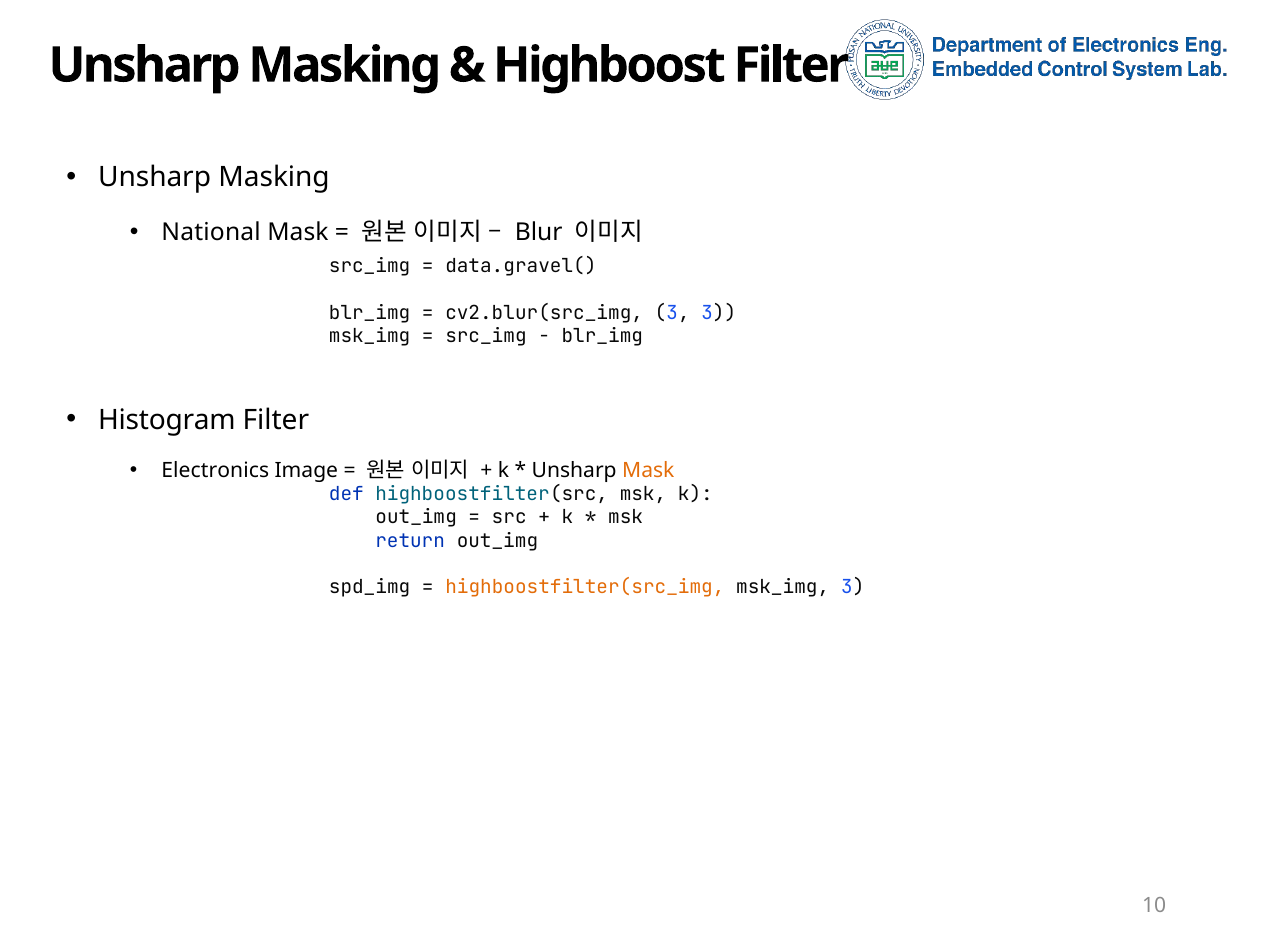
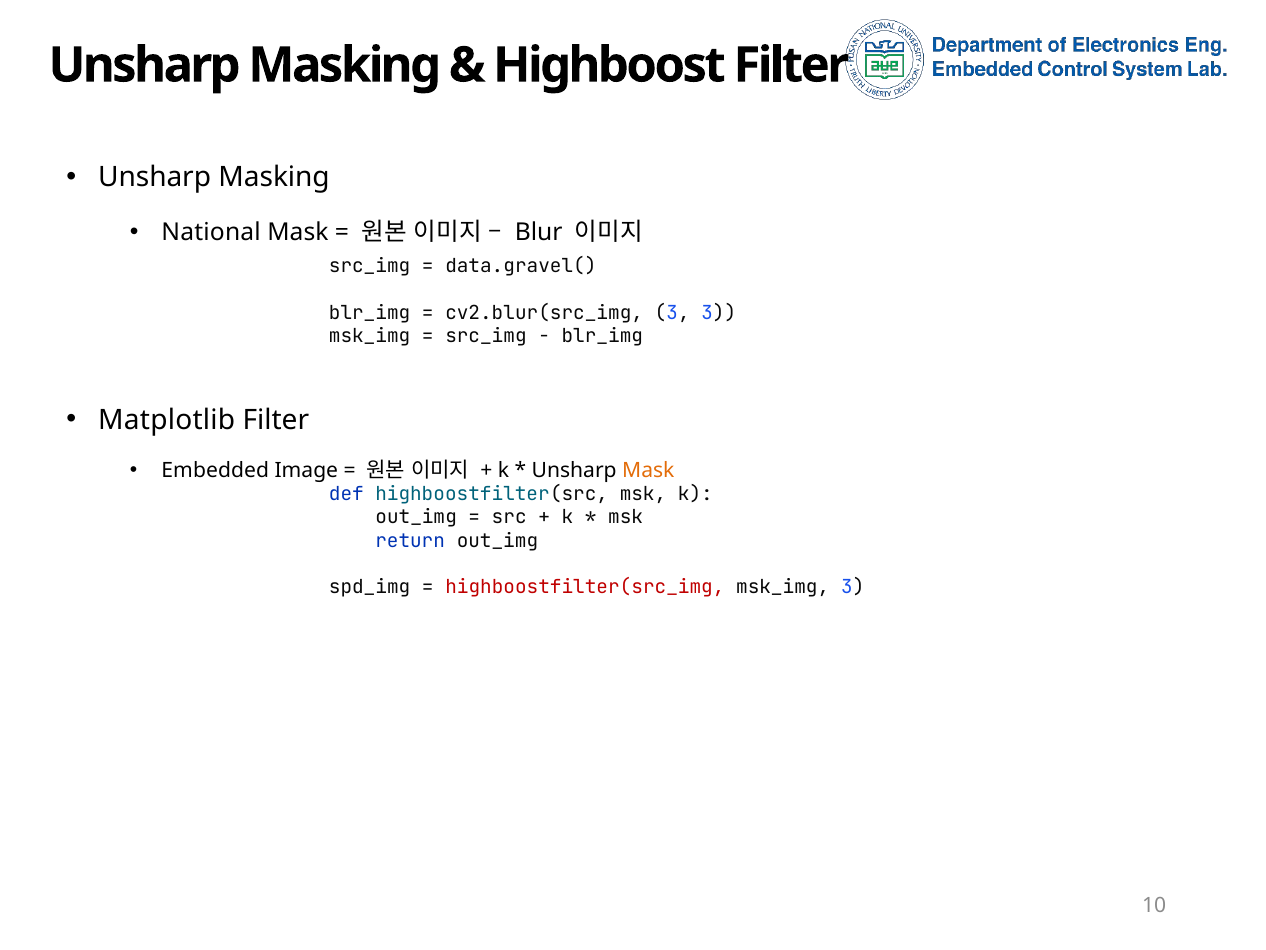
Histogram: Histogram -> Matplotlib
Electronics: Electronics -> Embedded
highboostfilter(src_img colour: orange -> red
